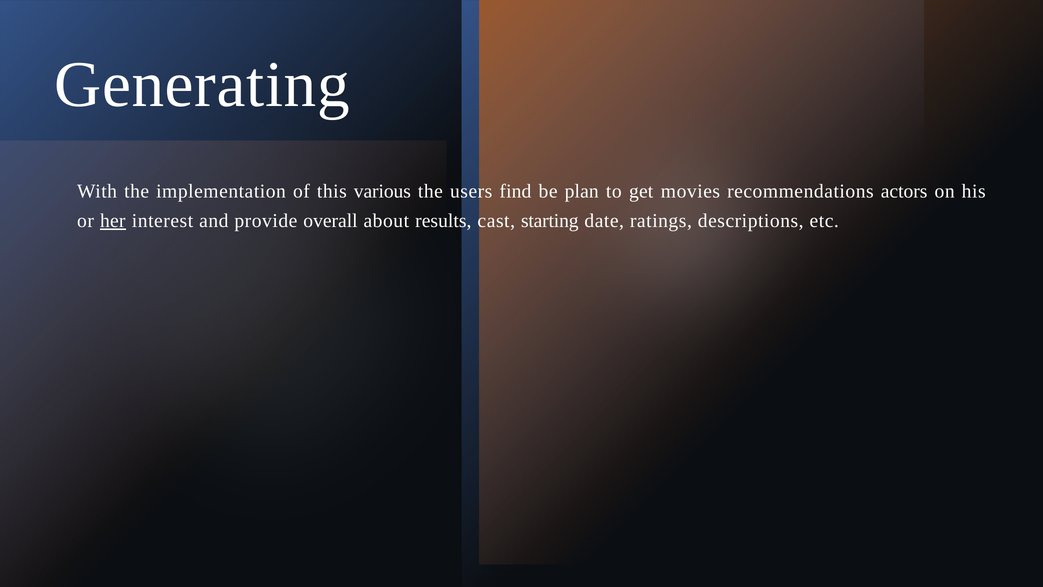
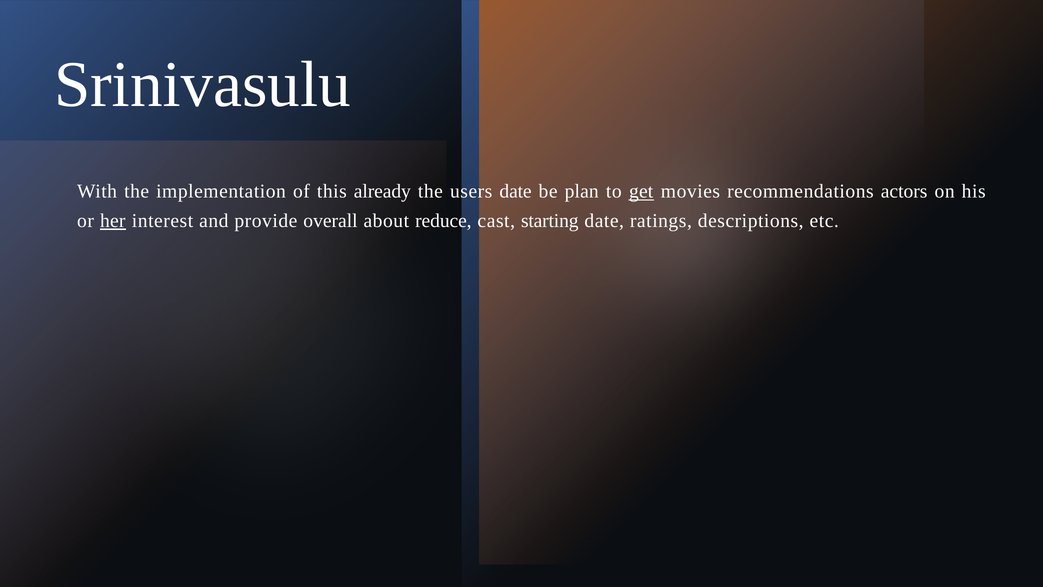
Generating: Generating -> Srinivasulu
various: various -> already
users find: find -> date
get underline: none -> present
results: results -> reduce
